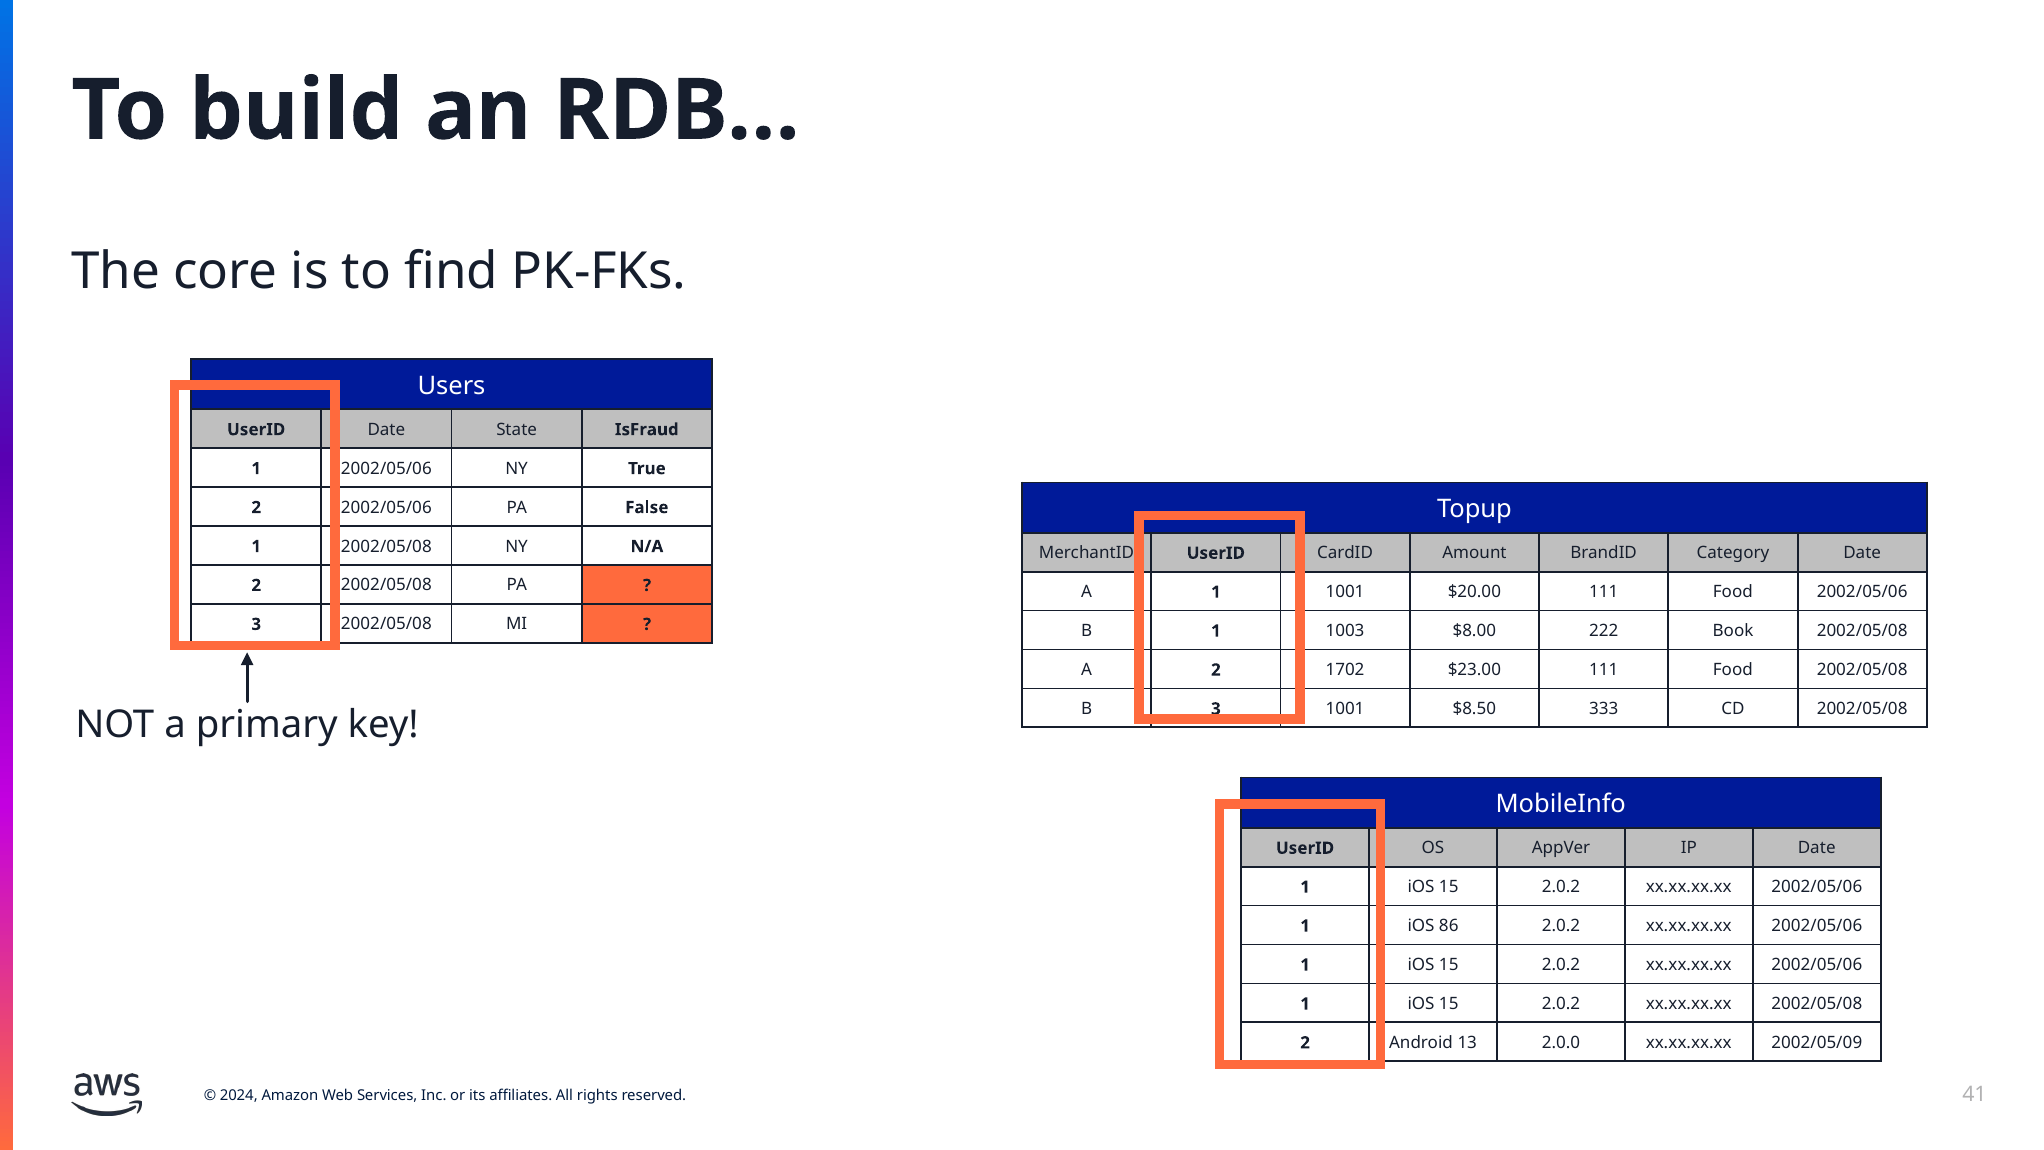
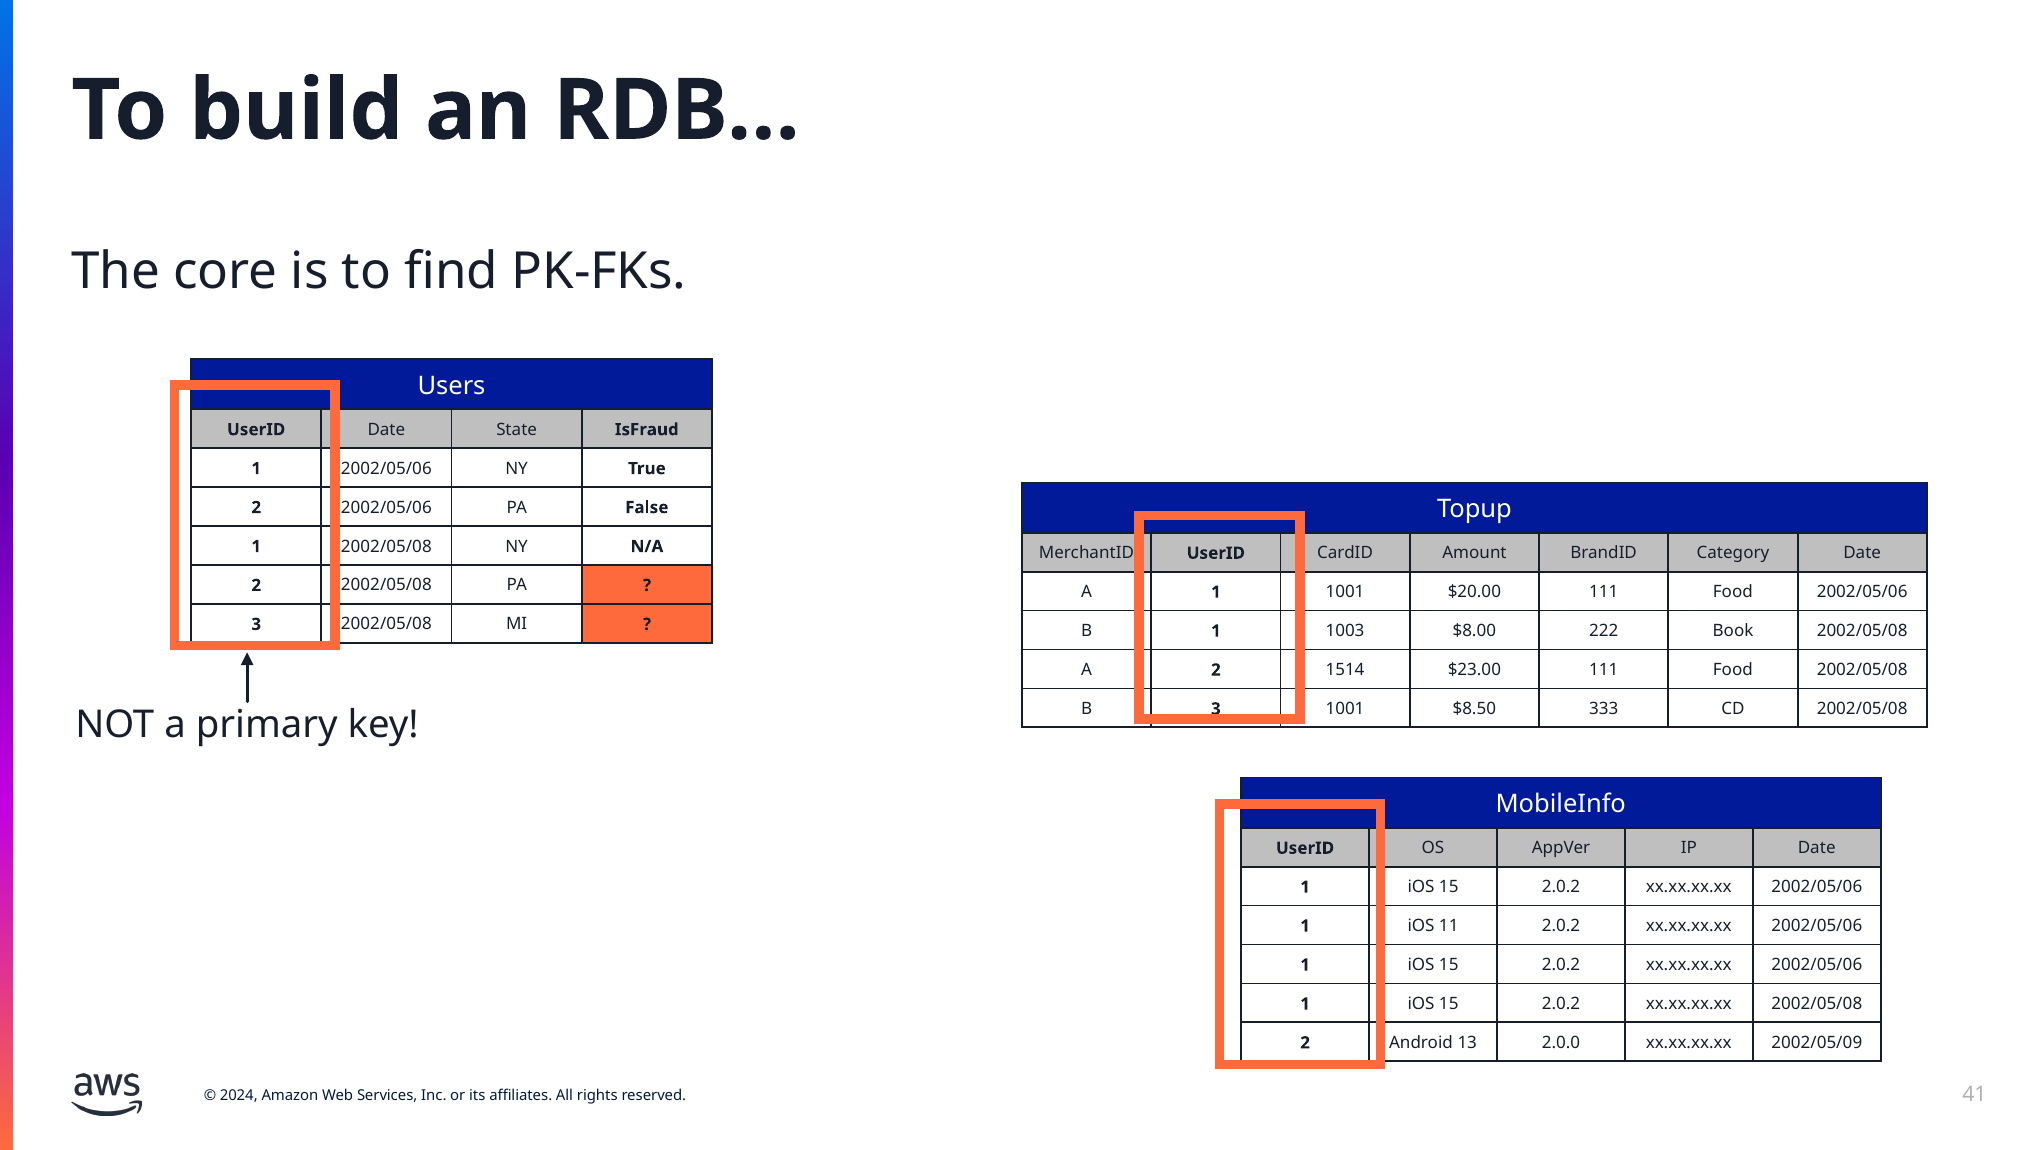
1702: 1702 -> 1514
86: 86 -> 11
